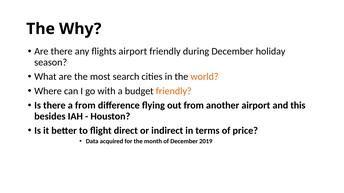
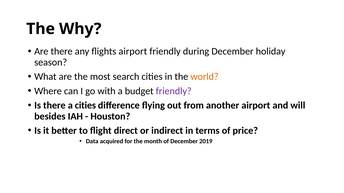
friendly at (174, 91) colour: orange -> purple
a from: from -> cities
this: this -> will
